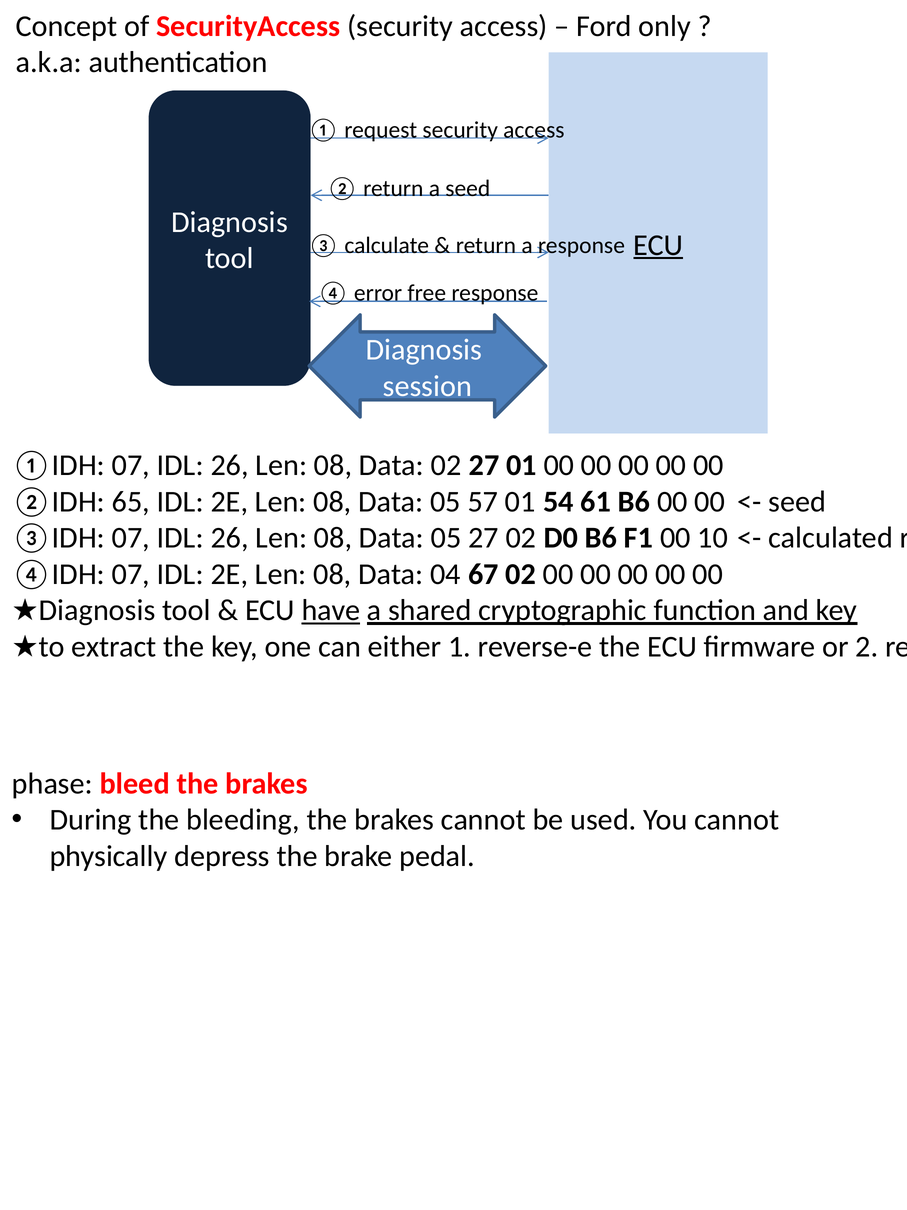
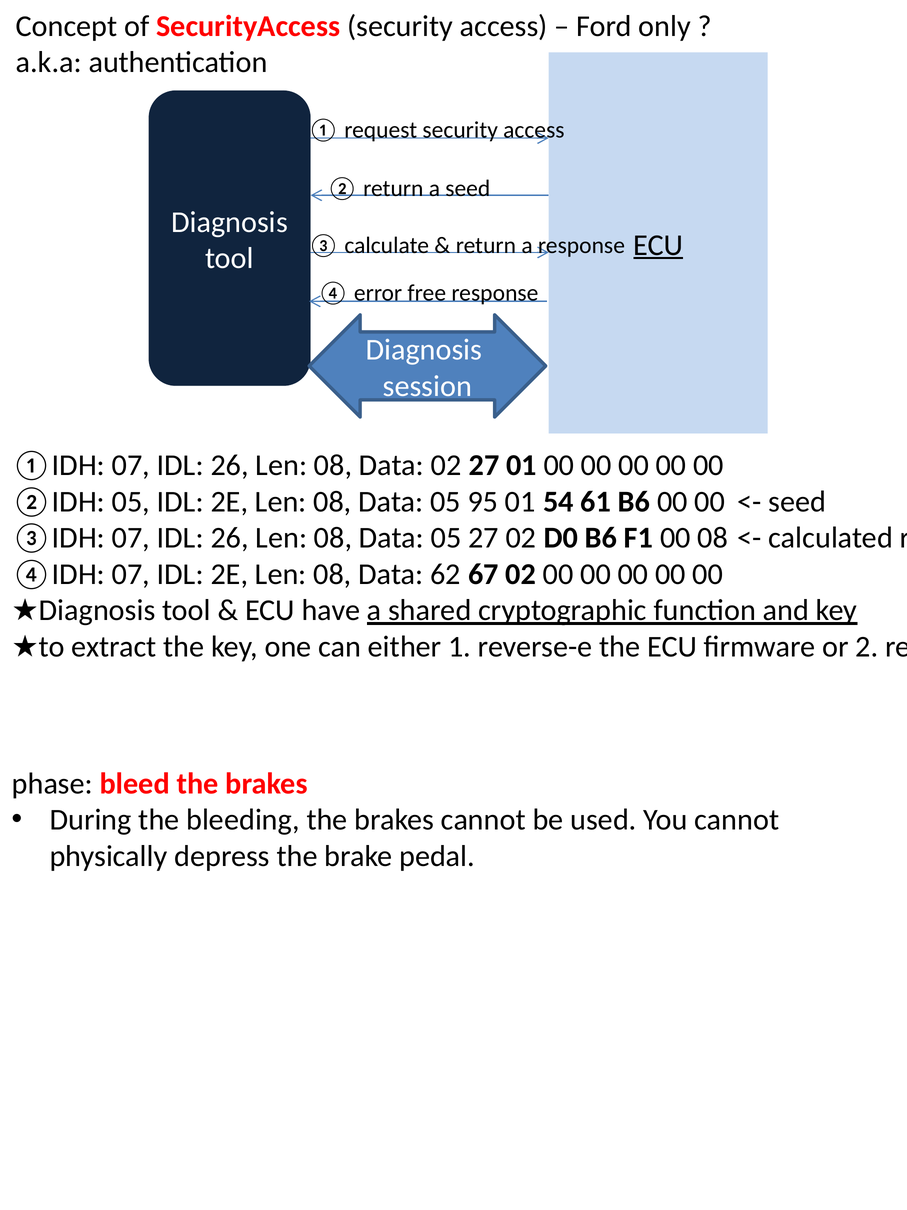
②IDH 65: 65 -> 05
57: 57 -> 95
00 10: 10 -> 08
04: 04 -> 62
have underline: present -> none
